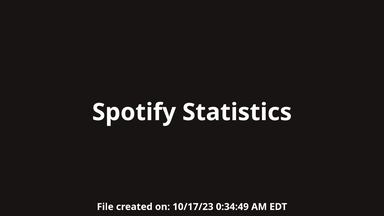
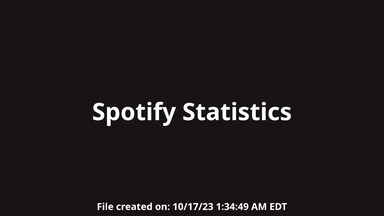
0:34:49: 0:34:49 -> 1:34:49
